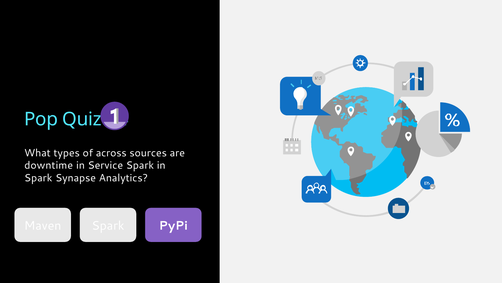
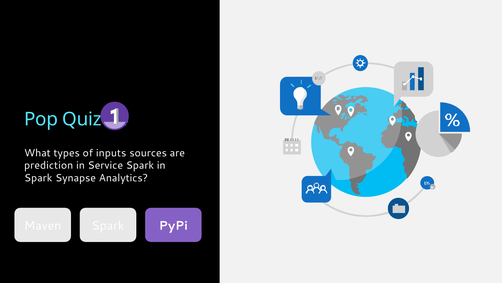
across: across -> inputs
downtime: downtime -> prediction
